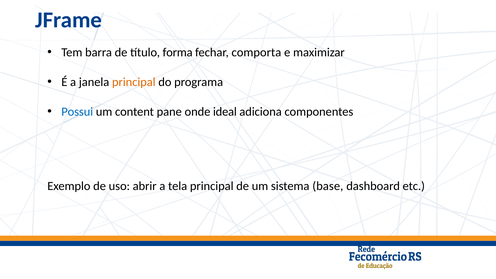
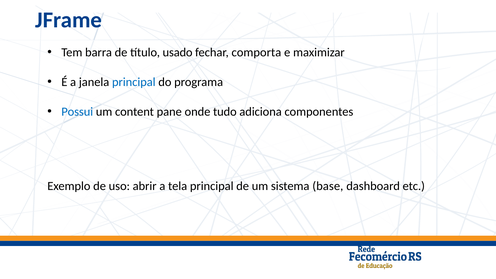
forma: forma -> usado
principal at (134, 82) colour: orange -> blue
ideal: ideal -> tudo
